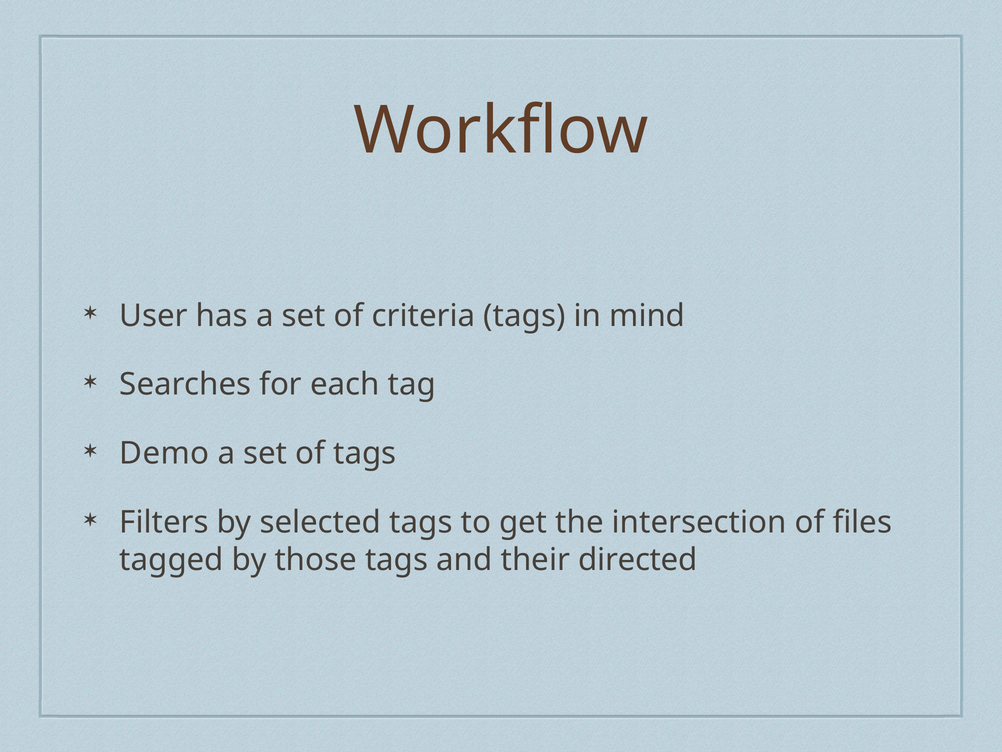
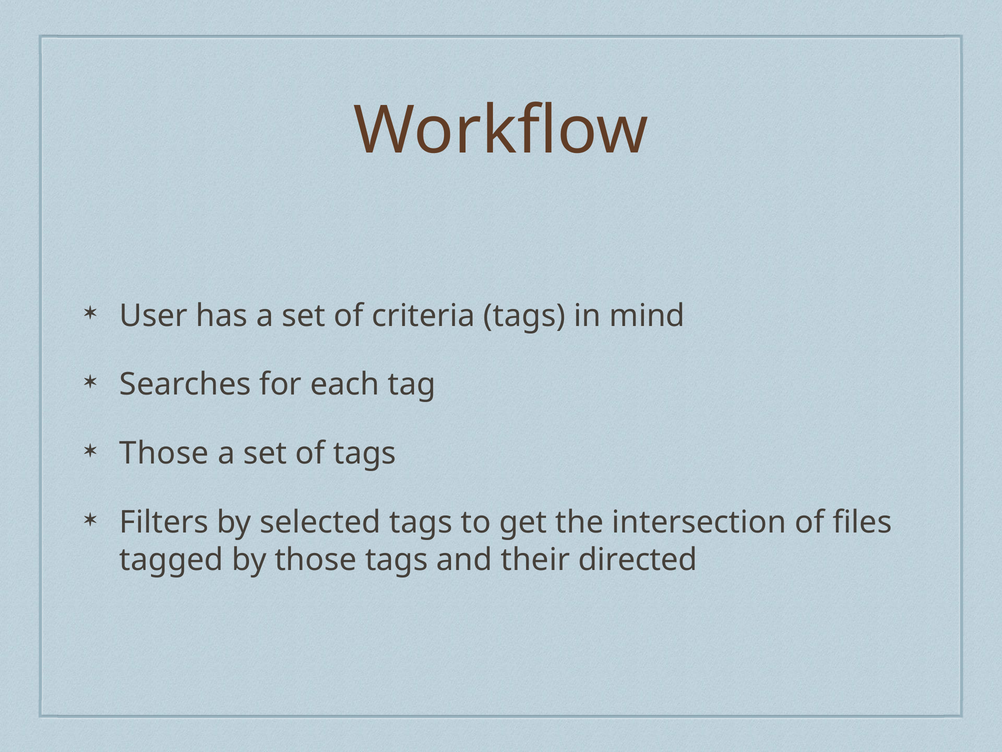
Demo at (164, 453): Demo -> Those
